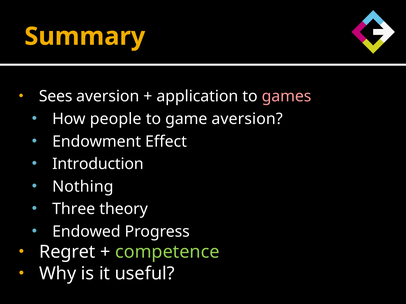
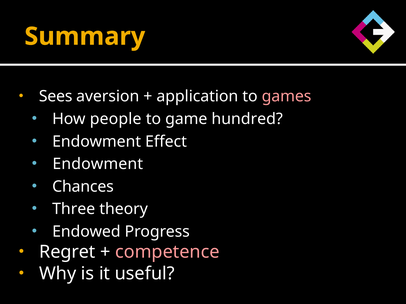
game aversion: aversion -> hundred
Introduction at (98, 164): Introduction -> Endowment
Nothing: Nothing -> Chances
competence colour: light green -> pink
